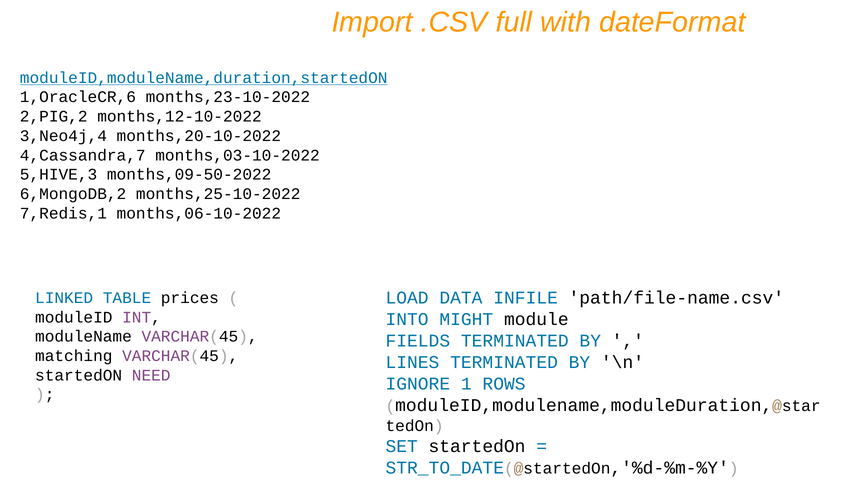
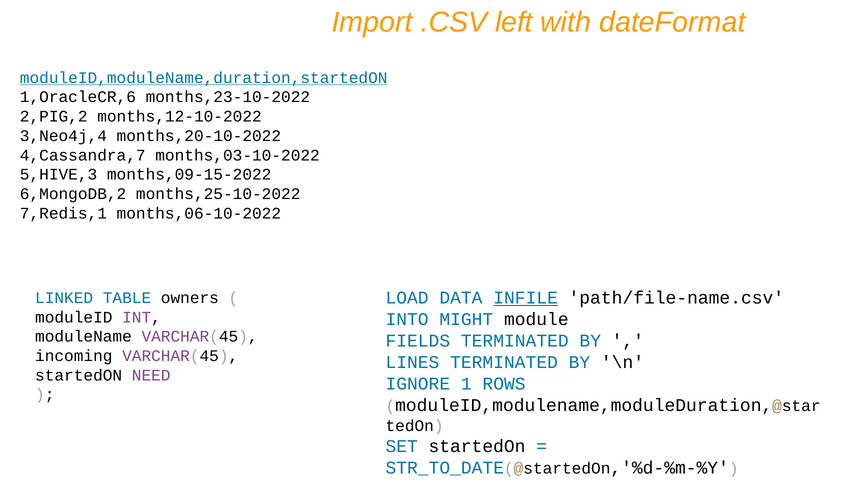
full: full -> left
months,09-50-2022: months,09-50-2022 -> months,09-15-2022
INFILE underline: none -> present
prices: prices -> owners
matching: matching -> incoming
